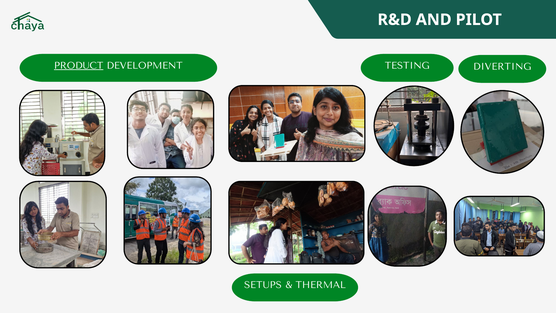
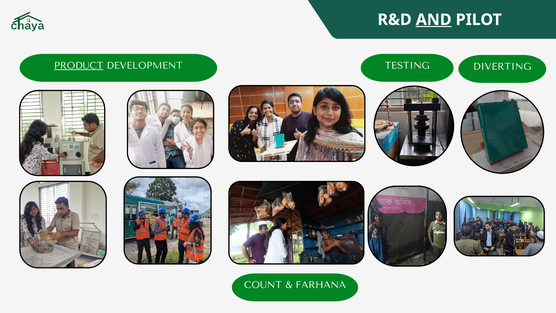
AND underline: none -> present
SETUPS: SETUPS -> COUNT
THERMAL: THERMAL -> FARHANA
